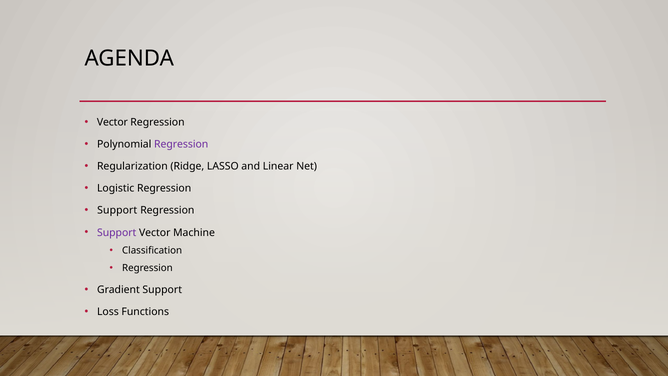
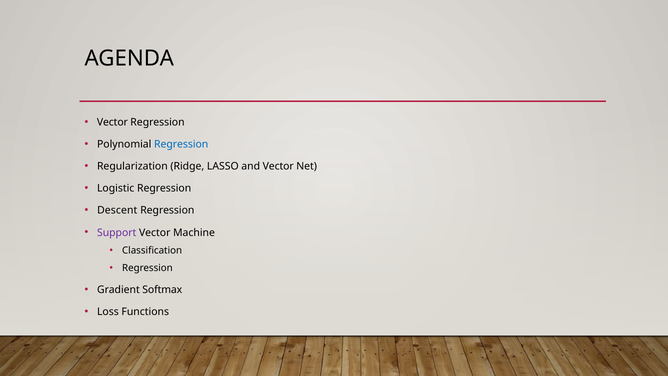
Regression at (181, 144) colour: purple -> blue
and Linear: Linear -> Vector
Support at (117, 210): Support -> Descent
Gradient Support: Support -> Softmax
